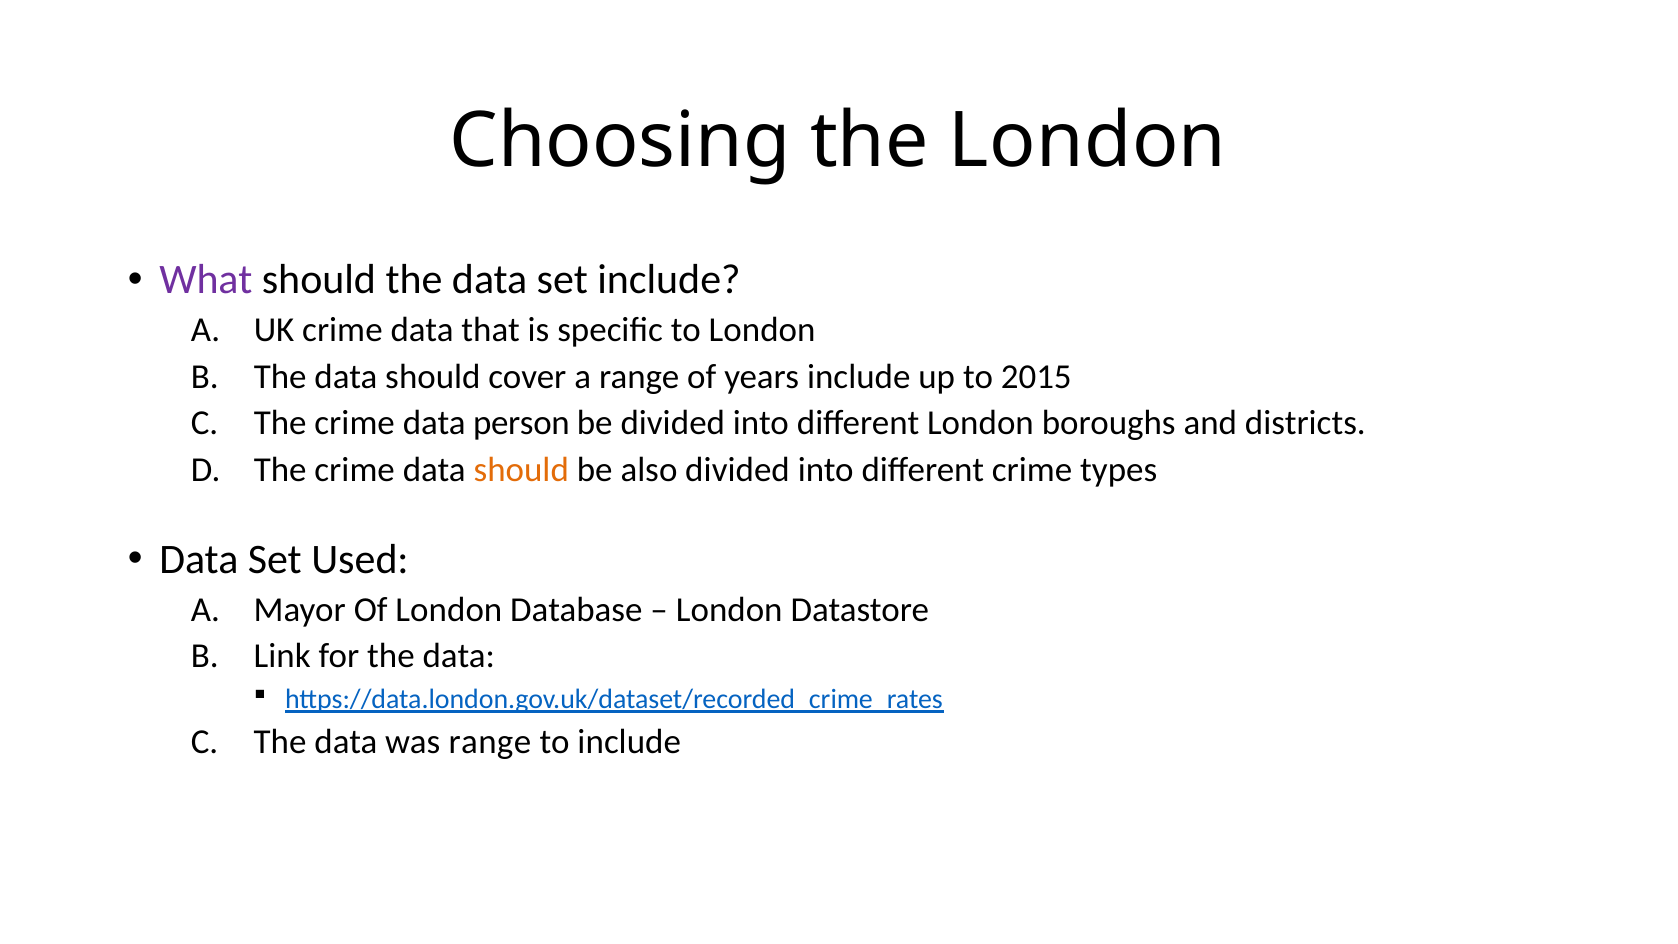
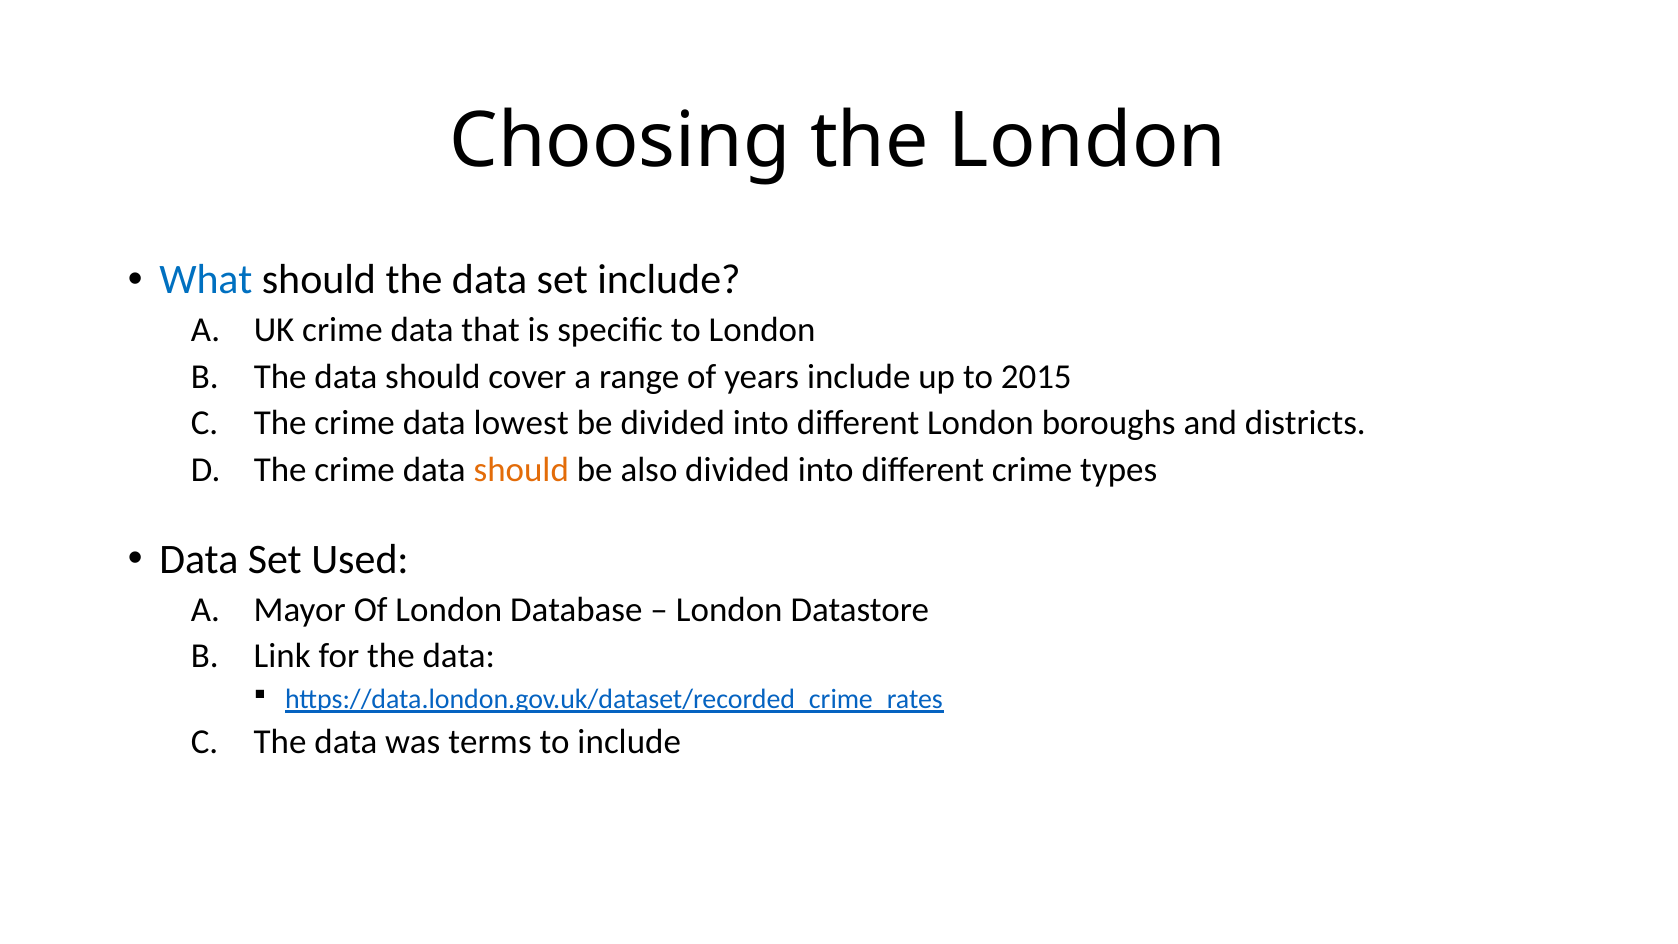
What colour: purple -> blue
person: person -> lowest
was range: range -> terms
